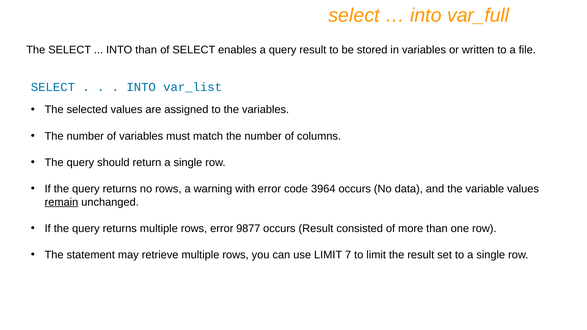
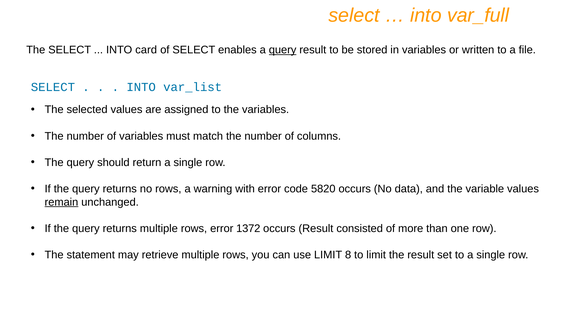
INTO than: than -> card
query at (283, 50) underline: none -> present
3964: 3964 -> 5820
9877: 9877 -> 1372
7: 7 -> 8
